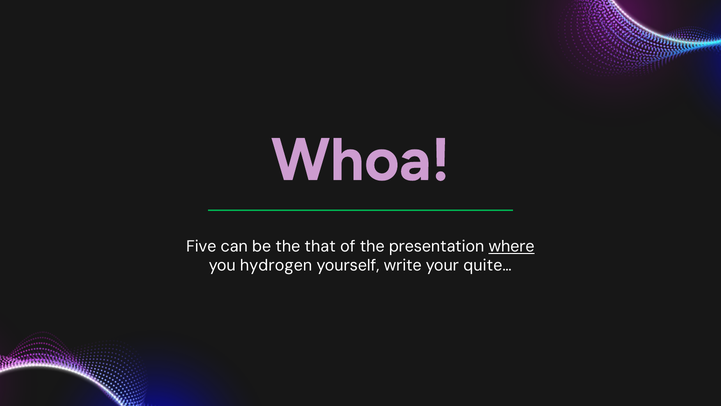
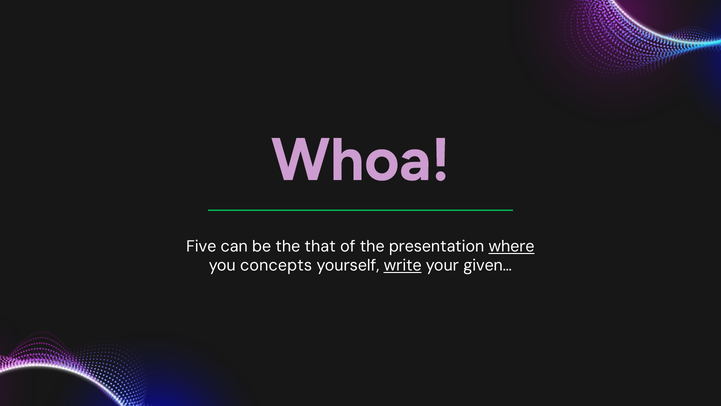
hydrogen: hydrogen -> concepts
write underline: none -> present
quite…: quite… -> given…
